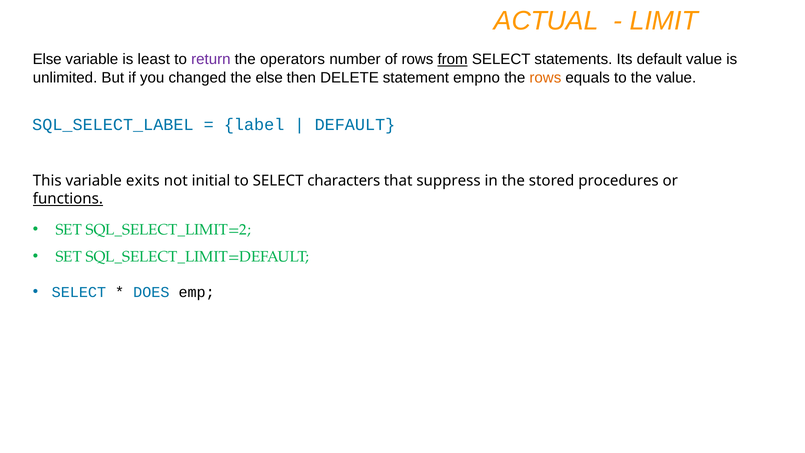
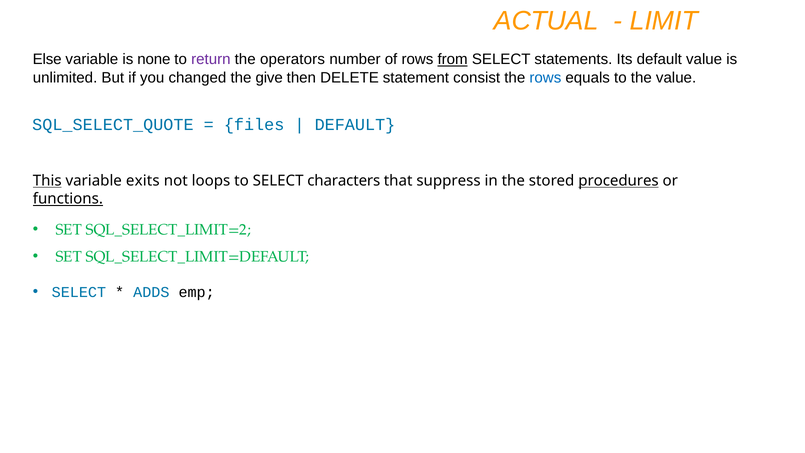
least: least -> none
the else: else -> give
empno: empno -> consist
rows at (545, 78) colour: orange -> blue
SQL_SELECT_LABEL: SQL_SELECT_LABEL -> SQL_SELECT_QUOTE
label: label -> files
This underline: none -> present
initial: initial -> loops
procedures underline: none -> present
DOES: DOES -> ADDS
